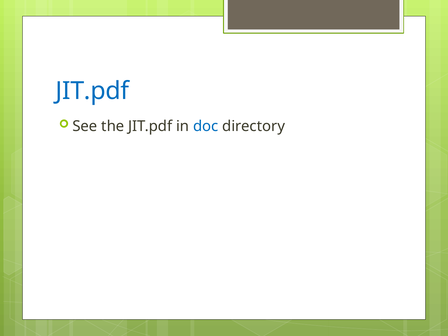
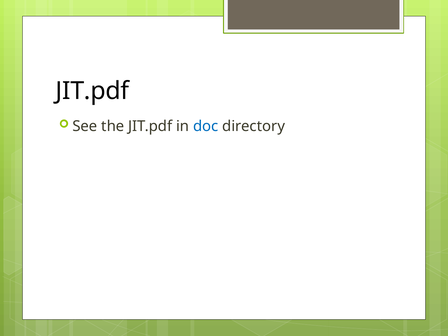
JIT.pdf at (92, 91) colour: blue -> black
